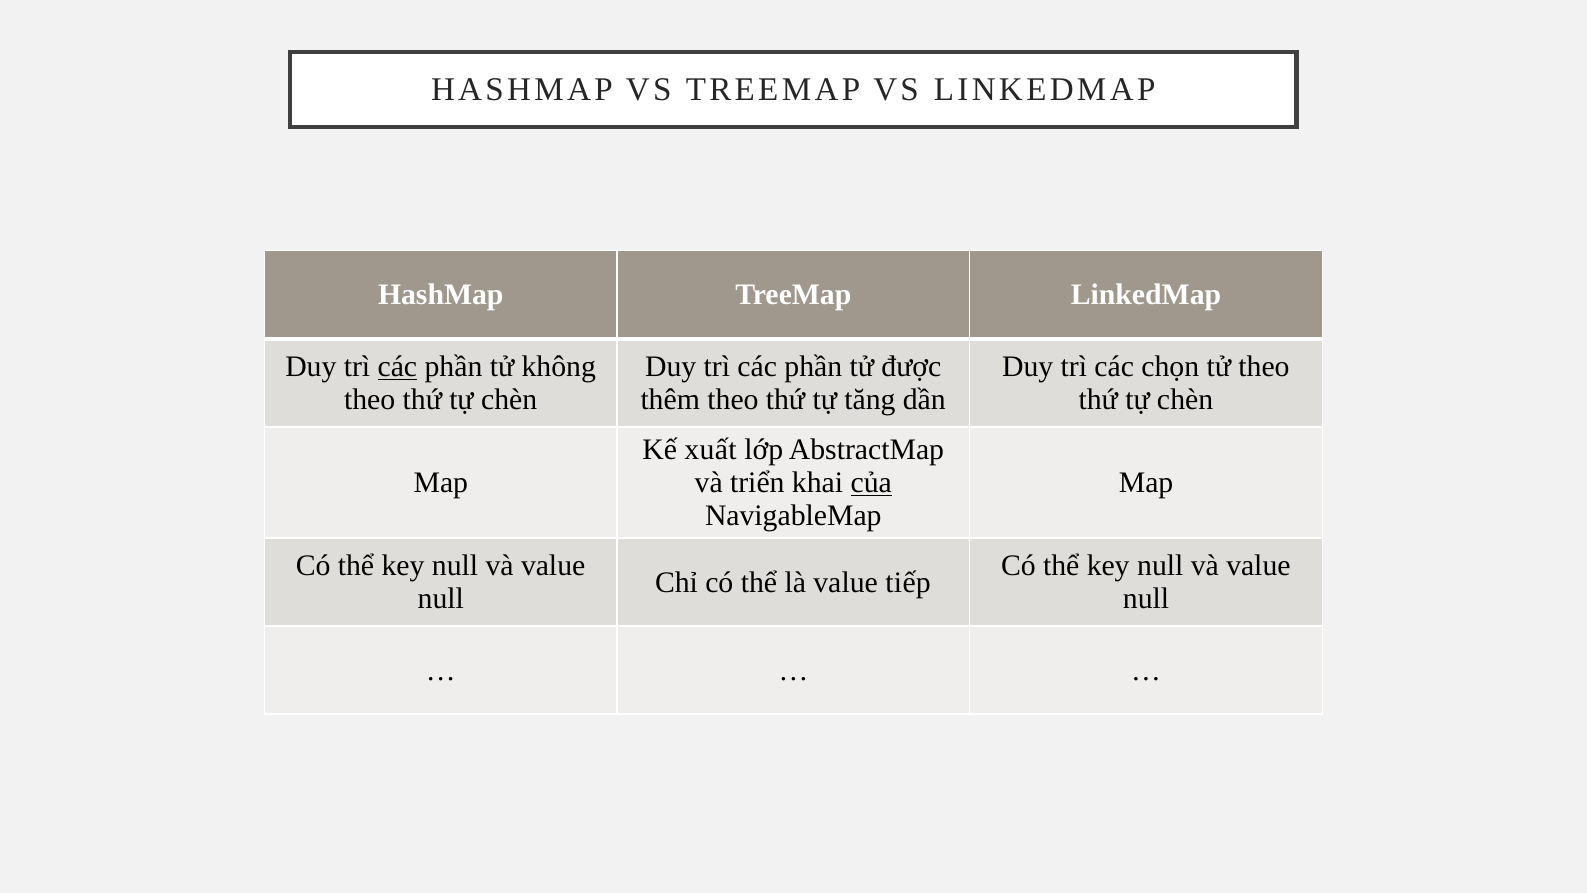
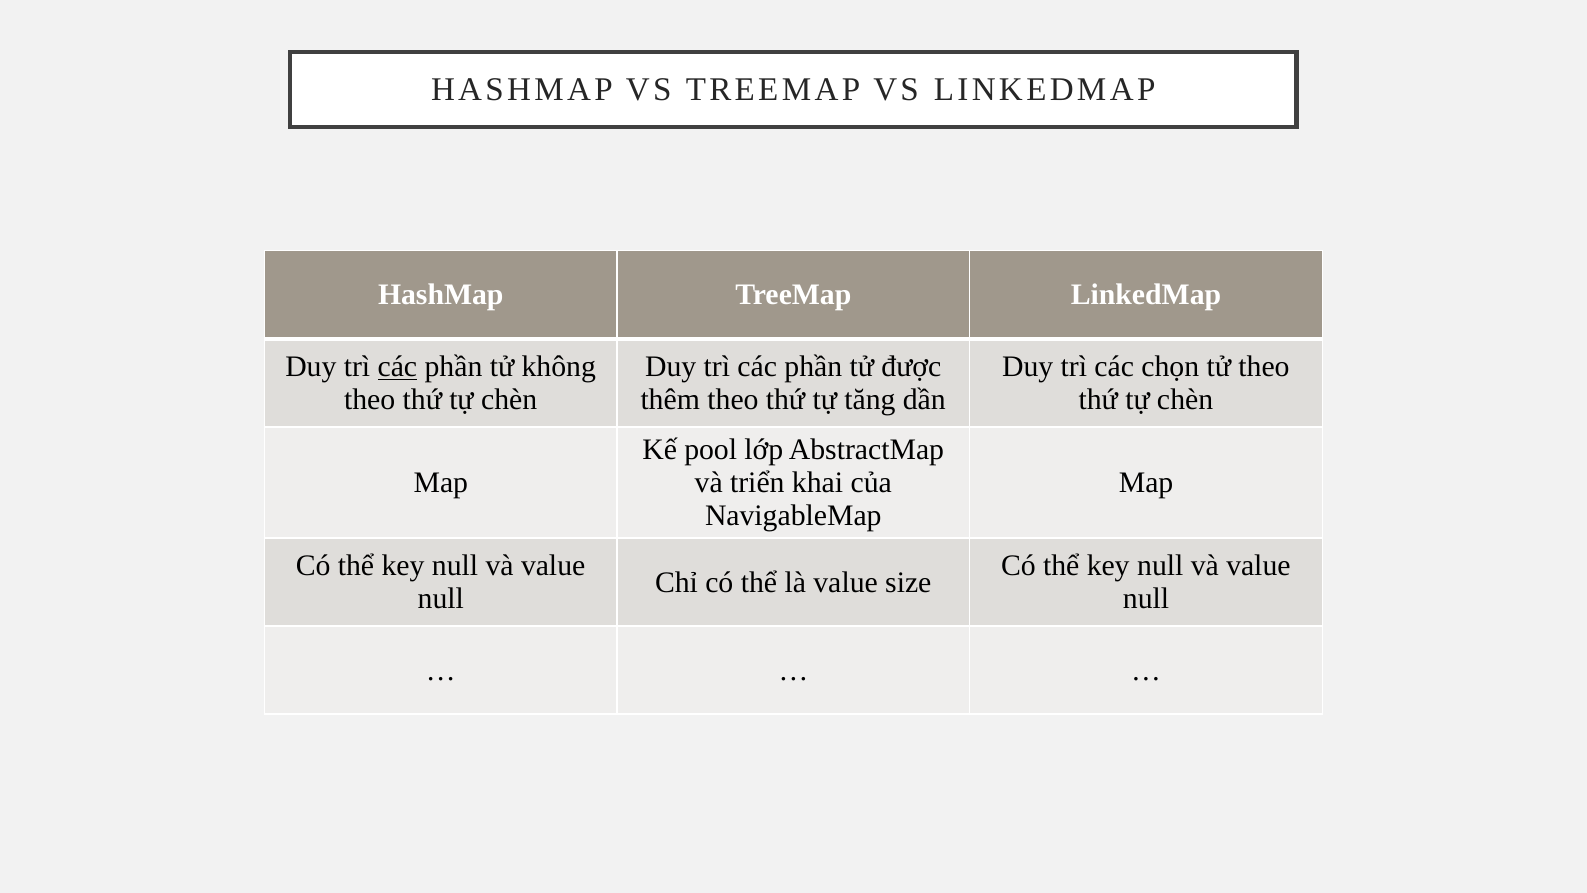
xuất: xuất -> pool
của underline: present -> none
tiếp: tiếp -> size
